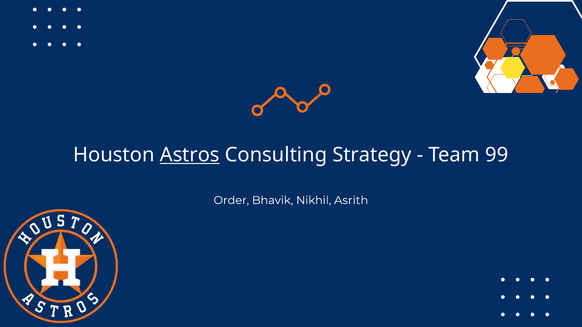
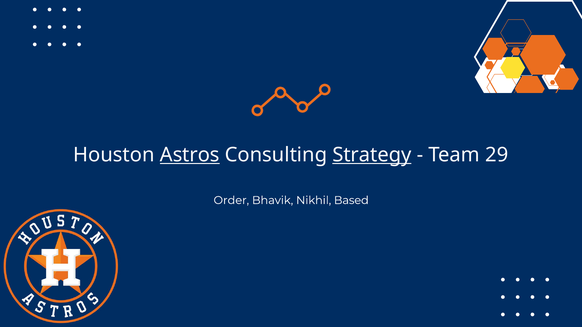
Strategy underline: none -> present
99: 99 -> 29
Asrith: Asrith -> Based
